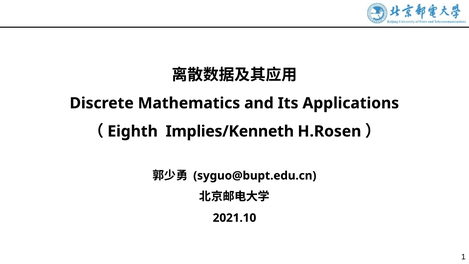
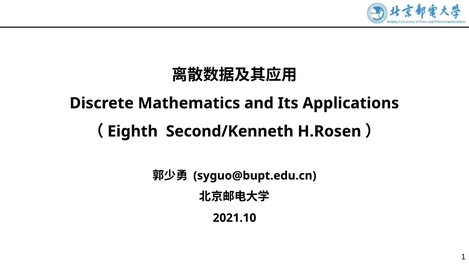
Implies/Kenneth: Implies/Kenneth -> Second/Kenneth
